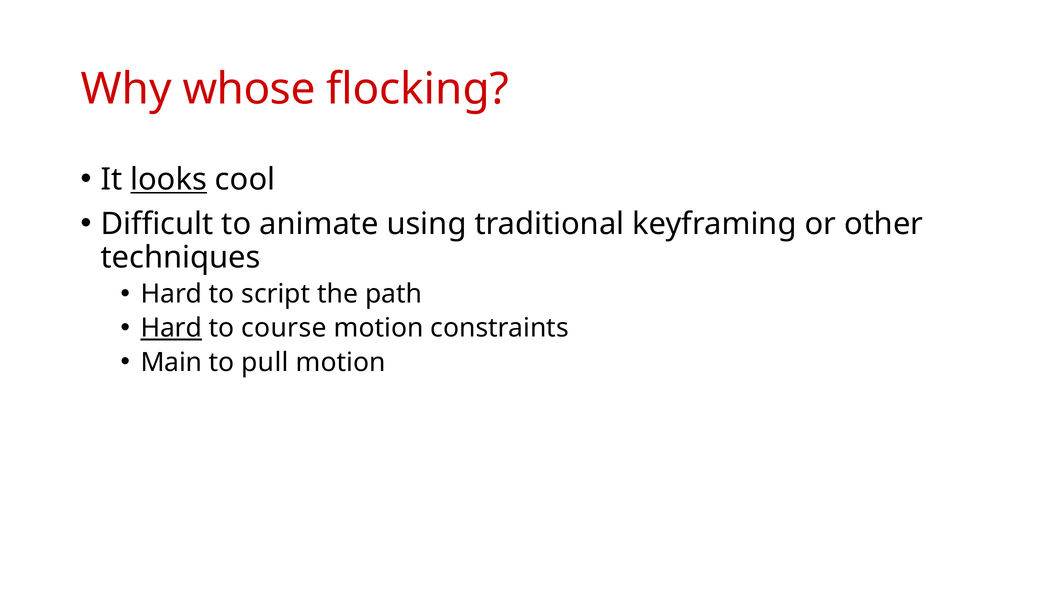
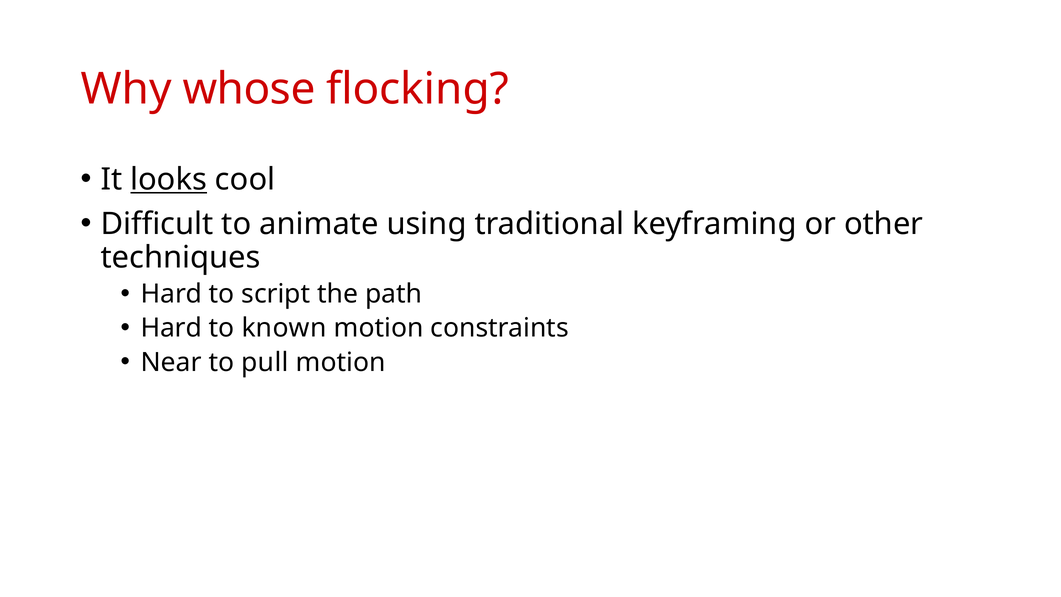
Hard at (171, 328) underline: present -> none
course: course -> known
Main: Main -> Near
